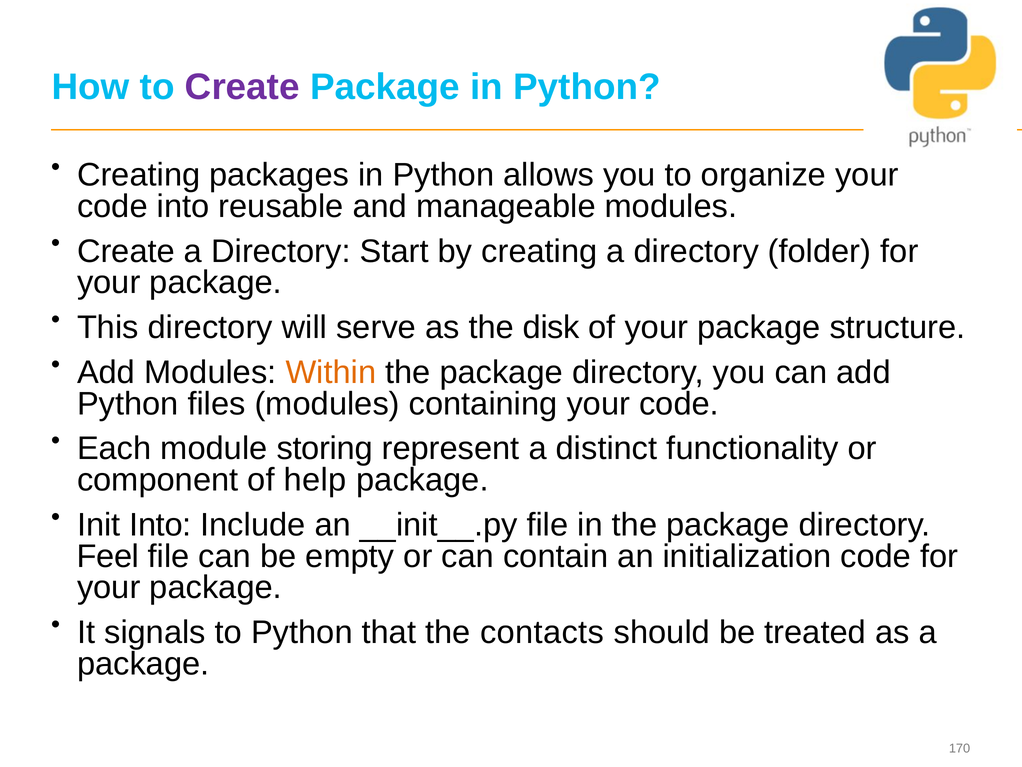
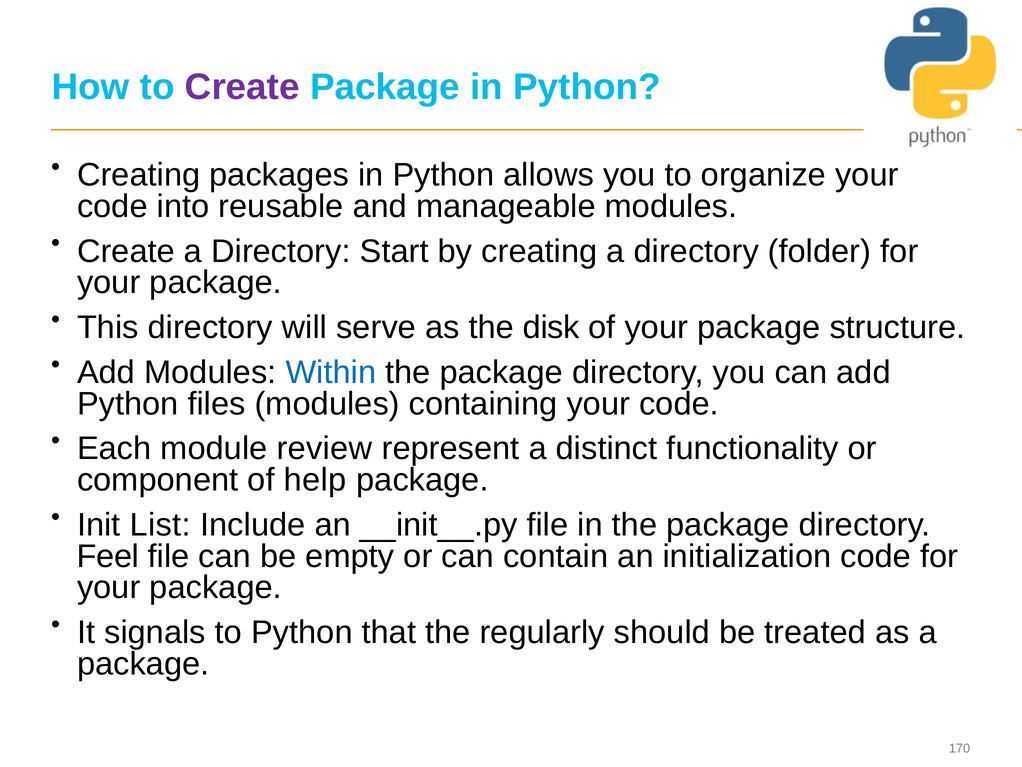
Within colour: orange -> blue
storing: storing -> review
Init Into: Into -> List
contacts: contacts -> regularly
